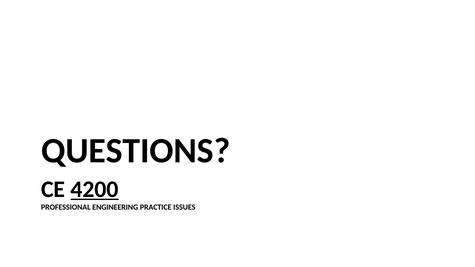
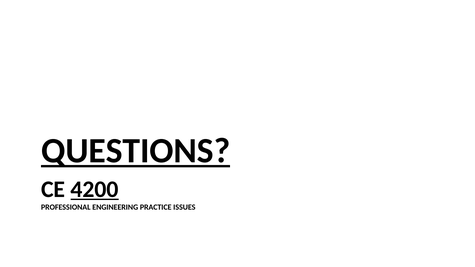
QUESTIONS underline: none -> present
